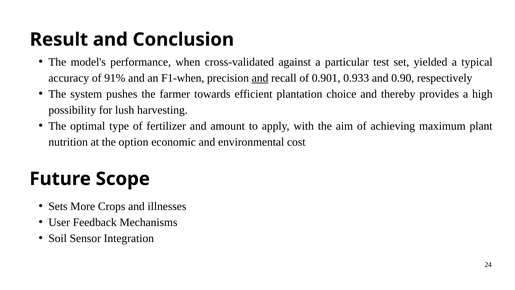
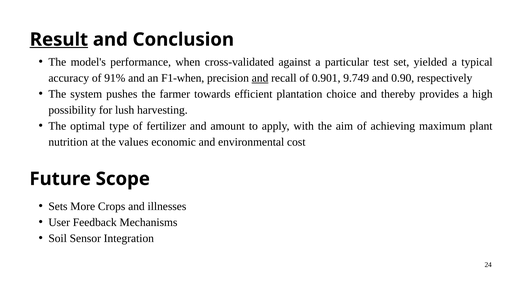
Result underline: none -> present
0.933: 0.933 -> 9.749
option: option -> values
